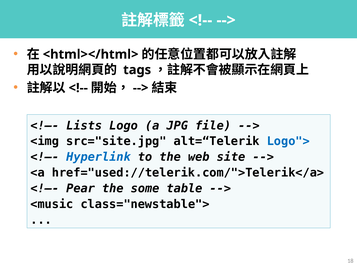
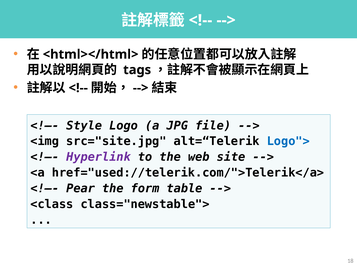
Lists: Lists -> Style
Hyperlink colour: blue -> purple
some: some -> form
<music: <music -> <class
